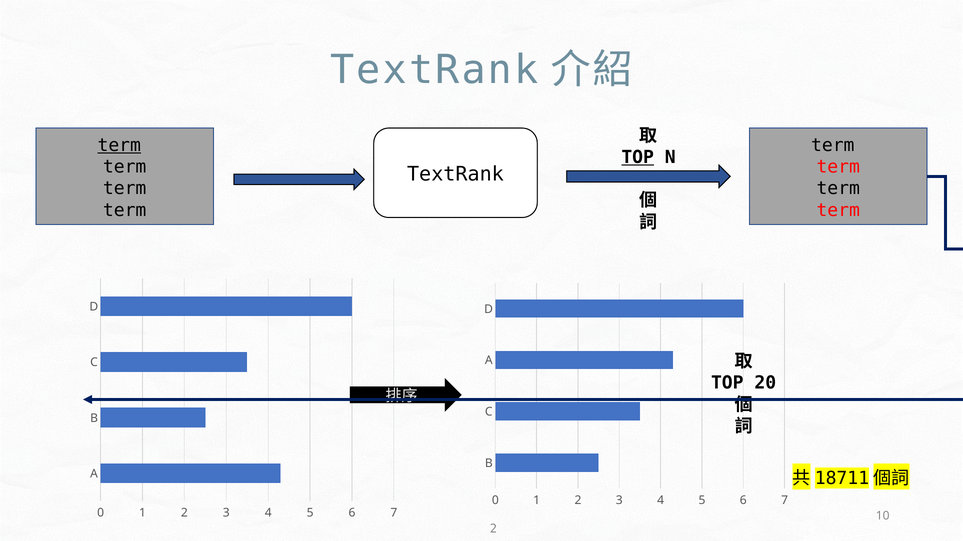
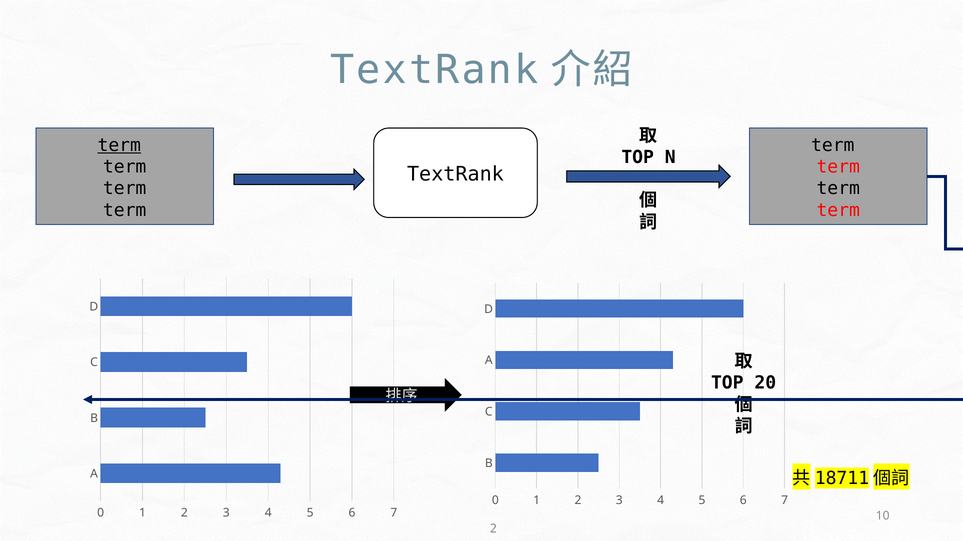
TOP at (638, 157) underline: present -> none
